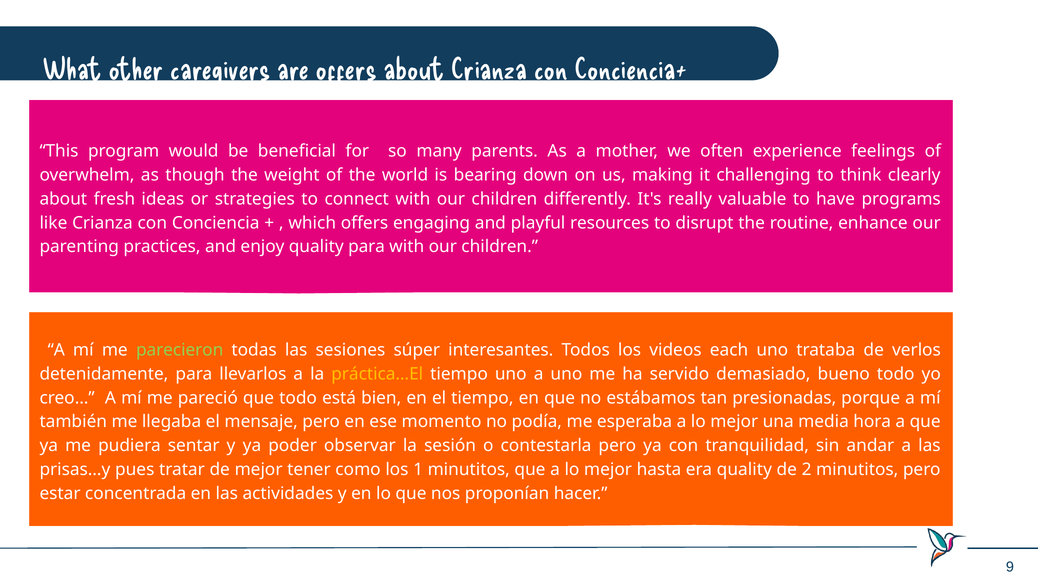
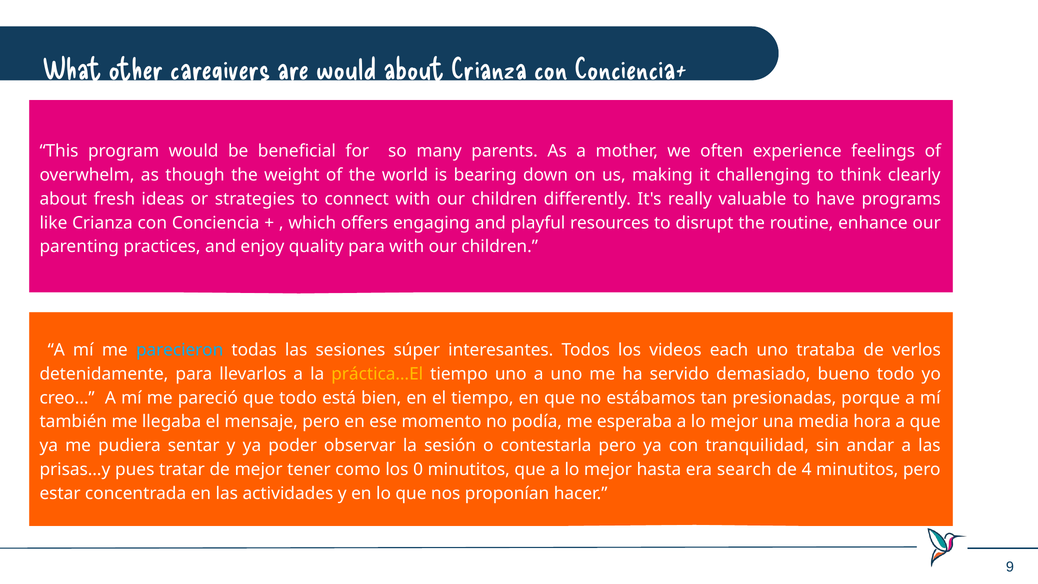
are offers: offers -> would
parecieron colour: light green -> light blue
1: 1 -> 0
era quality: quality -> search
2: 2 -> 4
